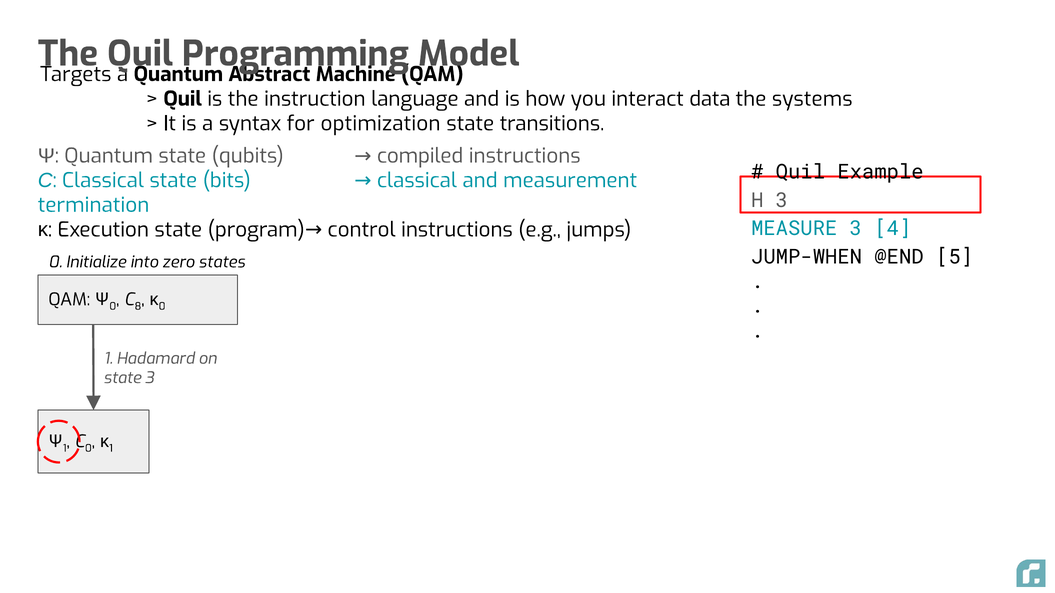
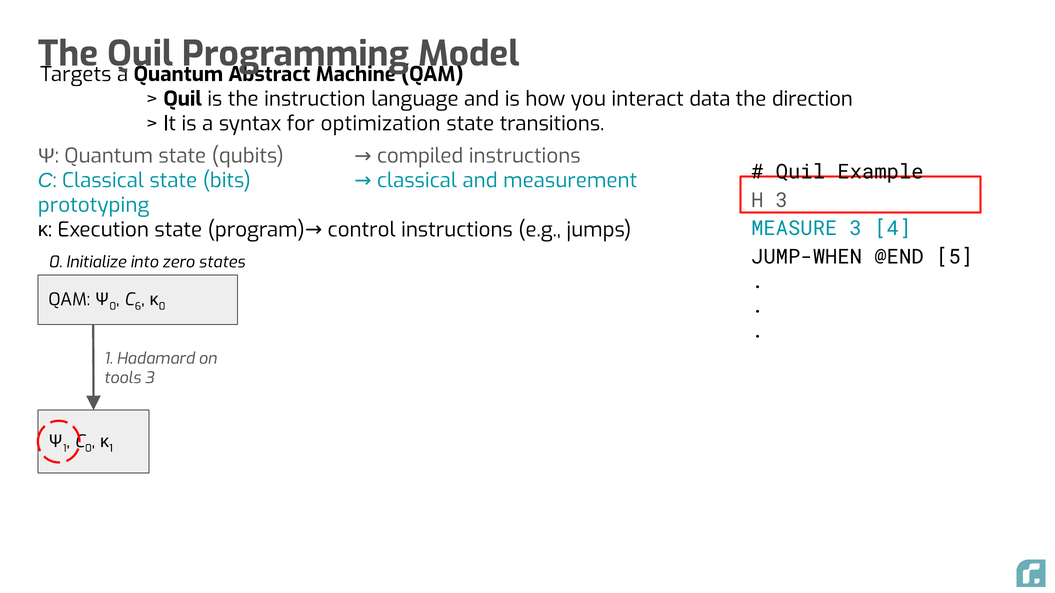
systems: systems -> direction
termination: termination -> prototyping
8: 8 -> 6
state at (122, 378): state -> tools
